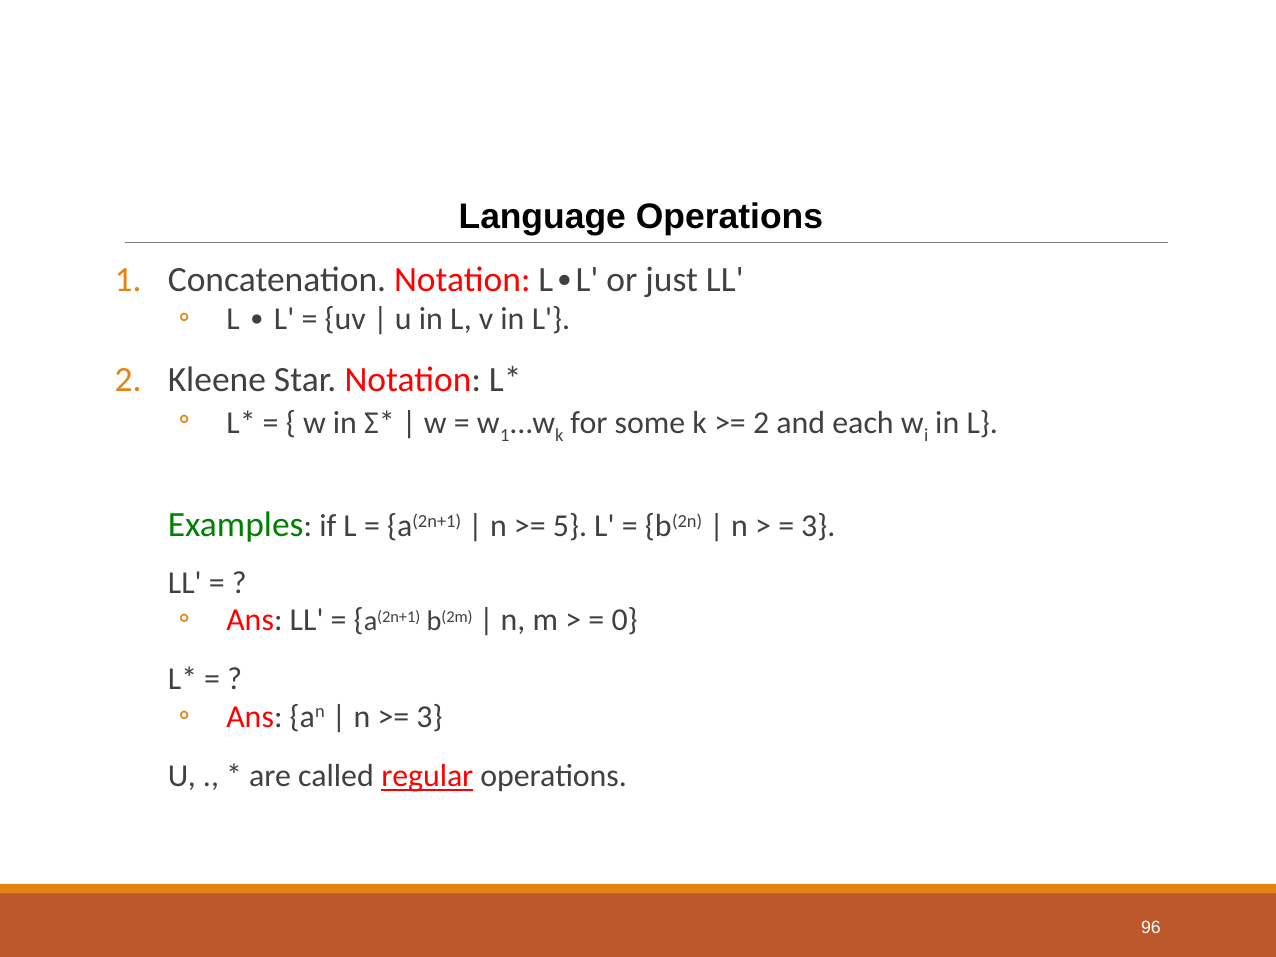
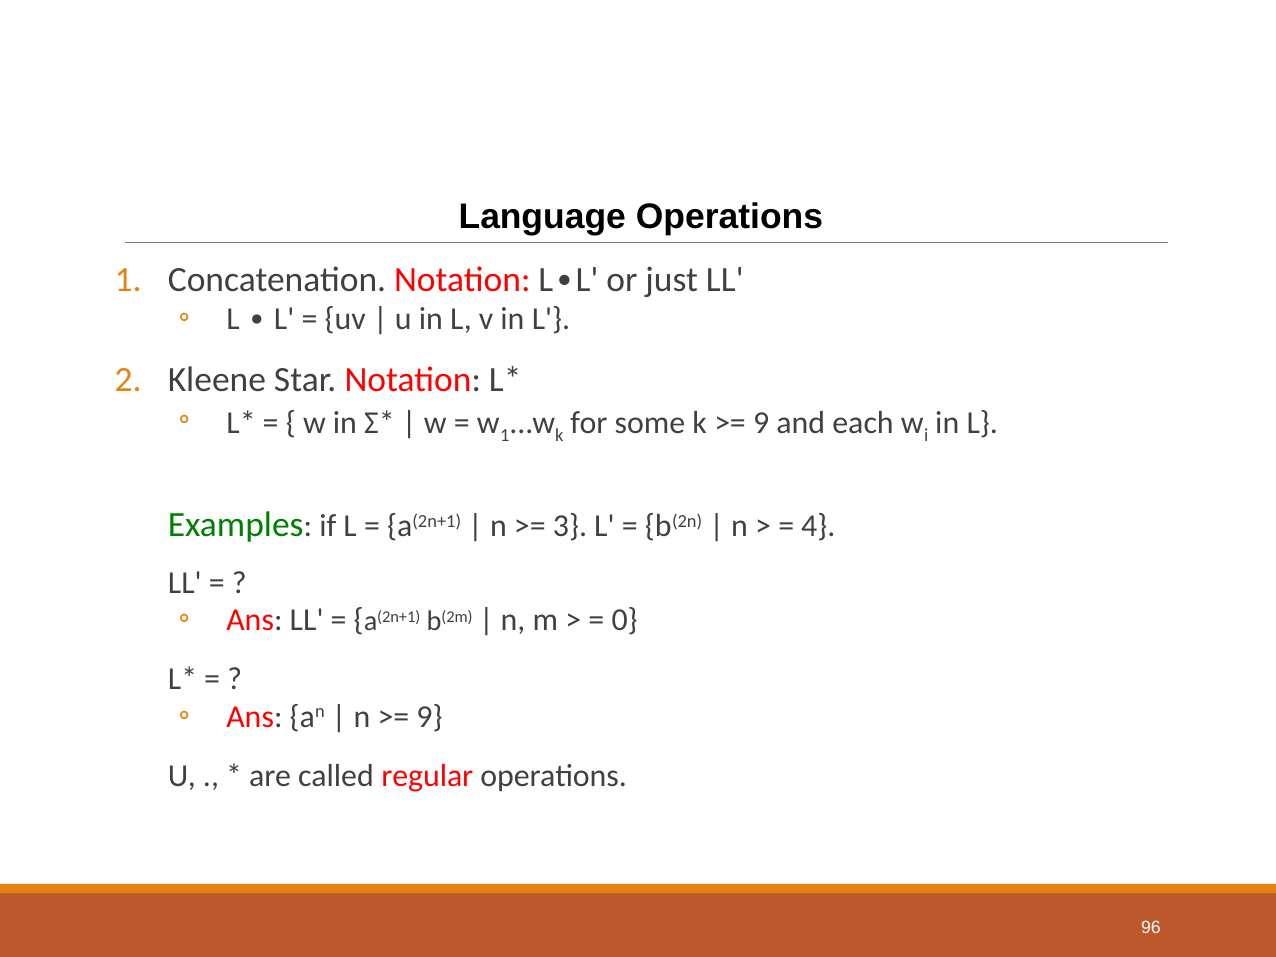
2 at (761, 423): 2 -> 9
5: 5 -> 3
3 at (818, 526): 3 -> 4
3 at (429, 717): 3 -> 9
regular underline: present -> none
